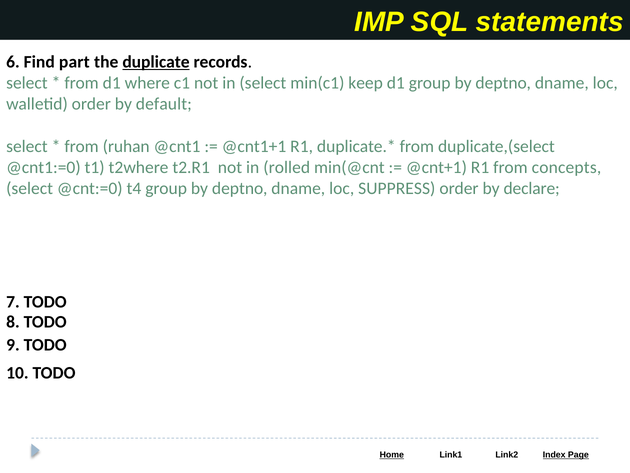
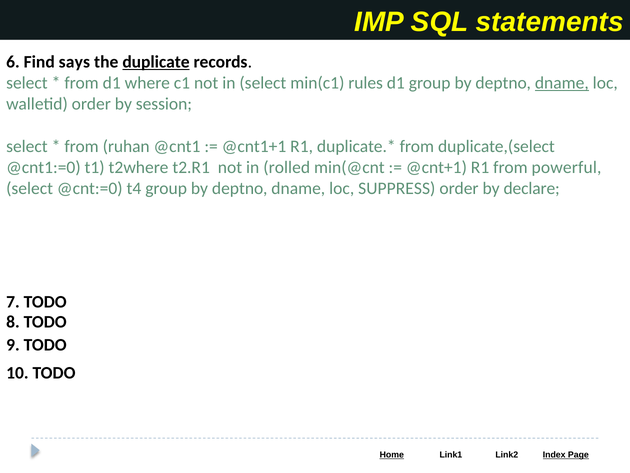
part: part -> says
keep: keep -> rules
dname at (562, 83) underline: none -> present
default: default -> session
concepts: concepts -> powerful
